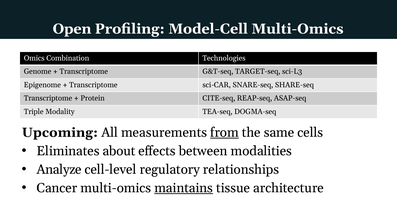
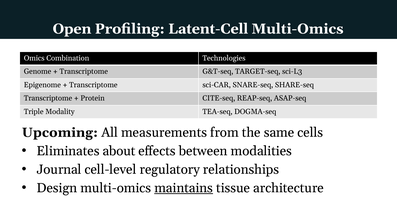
Model-Cell: Model-Cell -> Latent-Cell
from underline: present -> none
Analyze: Analyze -> Journal
Cancer: Cancer -> Design
